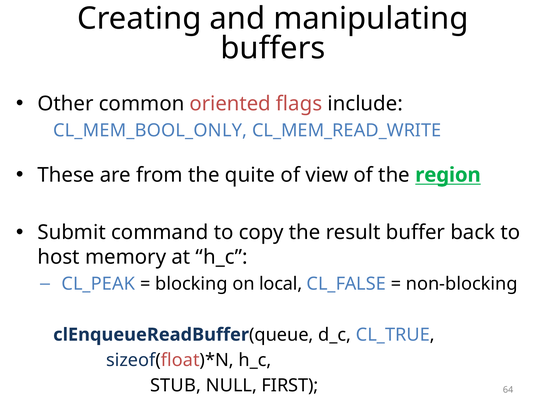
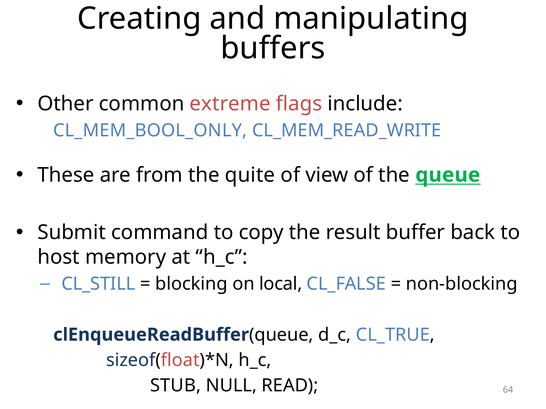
oriented: oriented -> extreme
the region: region -> queue
CL_PEAK: CL_PEAK -> CL_STILL
FIRST: FIRST -> READ
